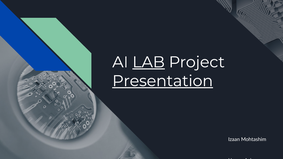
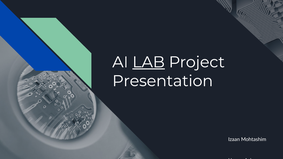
Presentation underline: present -> none
